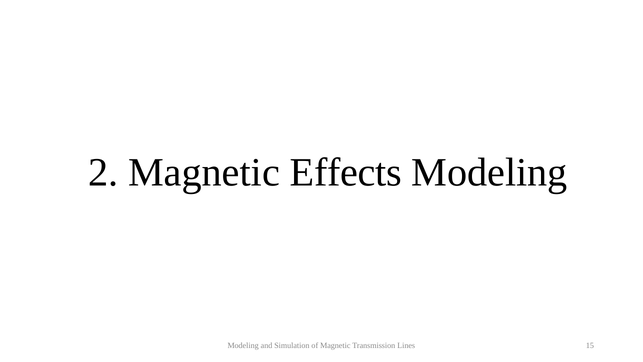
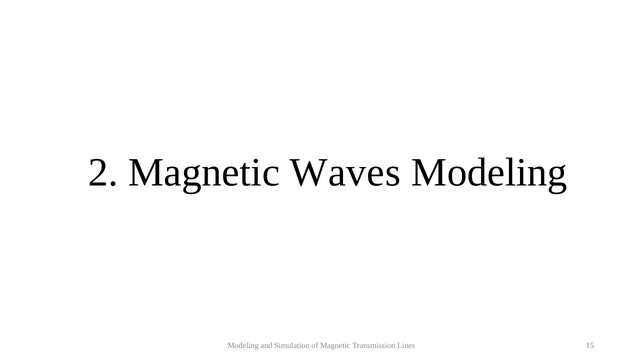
Effects: Effects -> Waves
